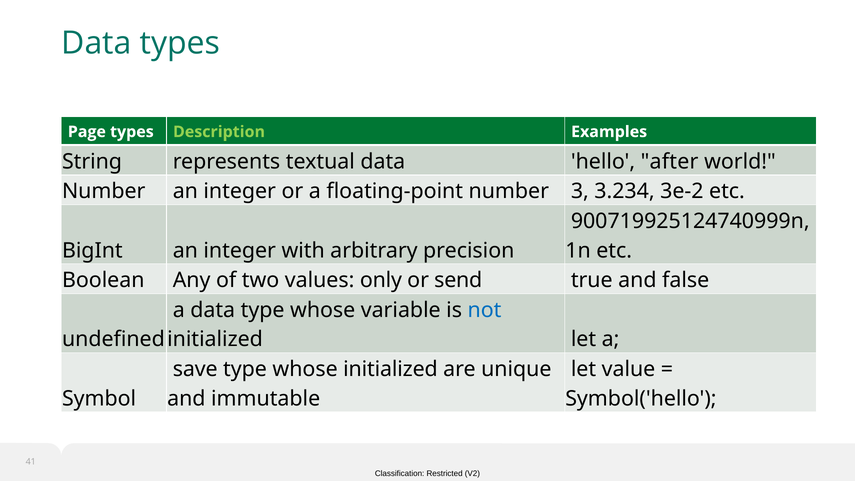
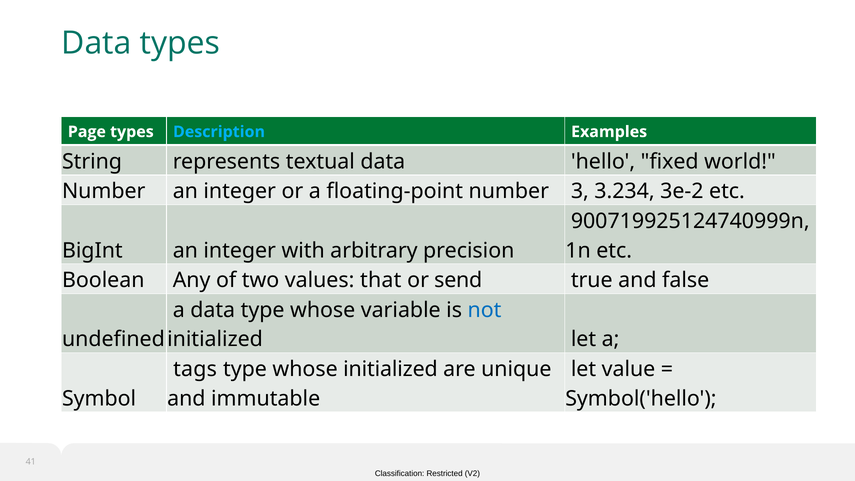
Description colour: light green -> light blue
after: after -> fixed
only: only -> that
save: save -> tags
